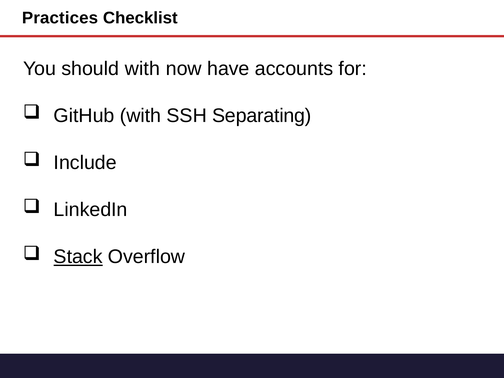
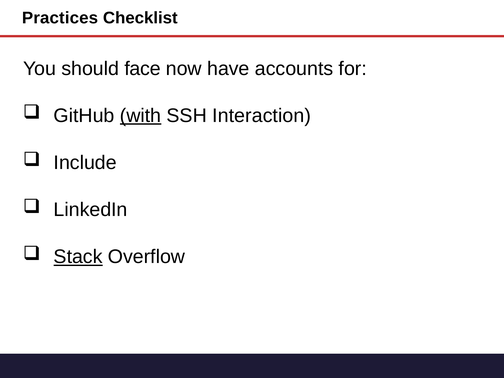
should with: with -> face
with at (141, 116) underline: none -> present
Separating: Separating -> Interaction
